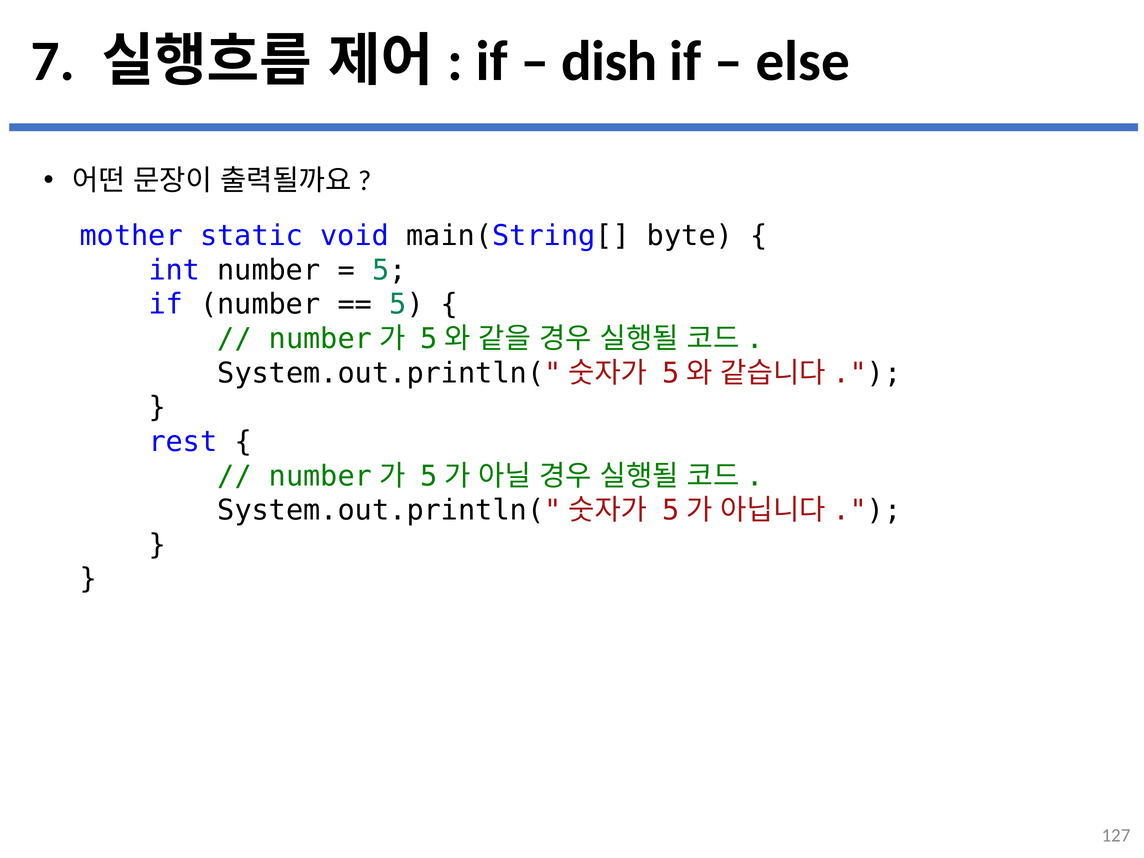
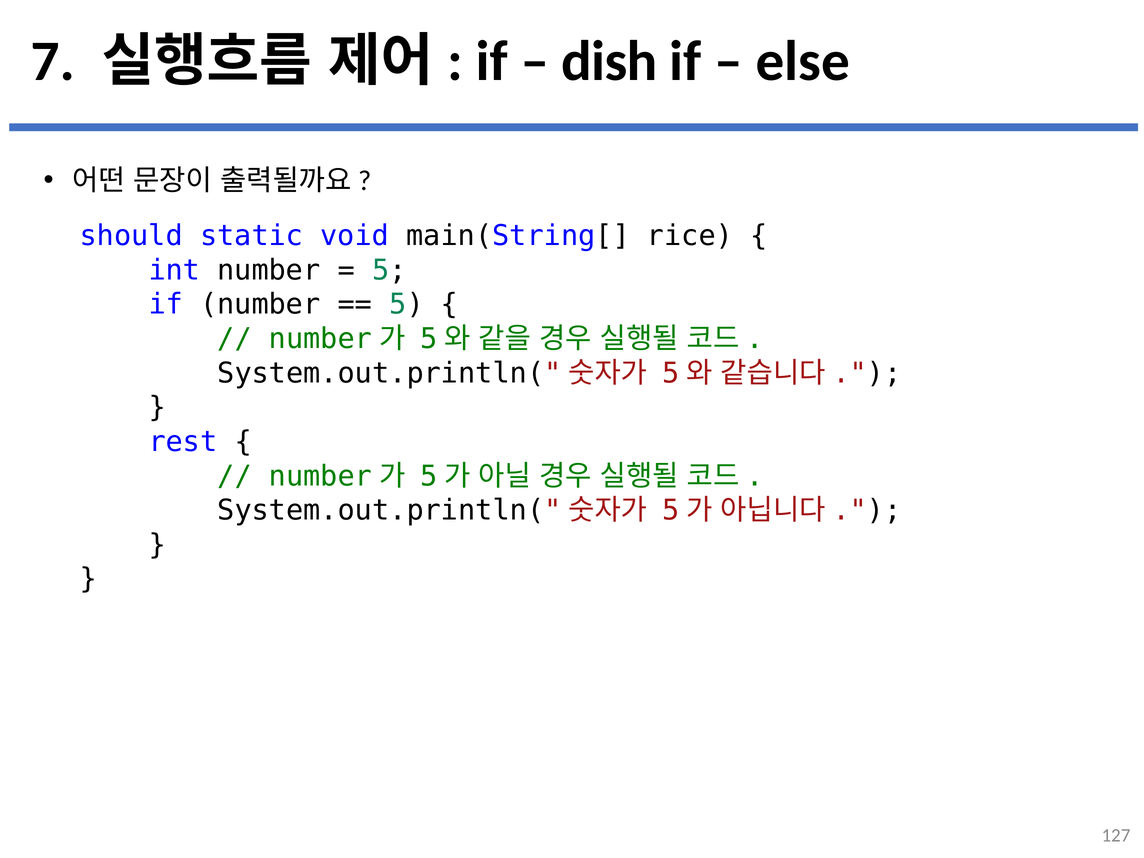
mother: mother -> should
byte: byte -> rice
